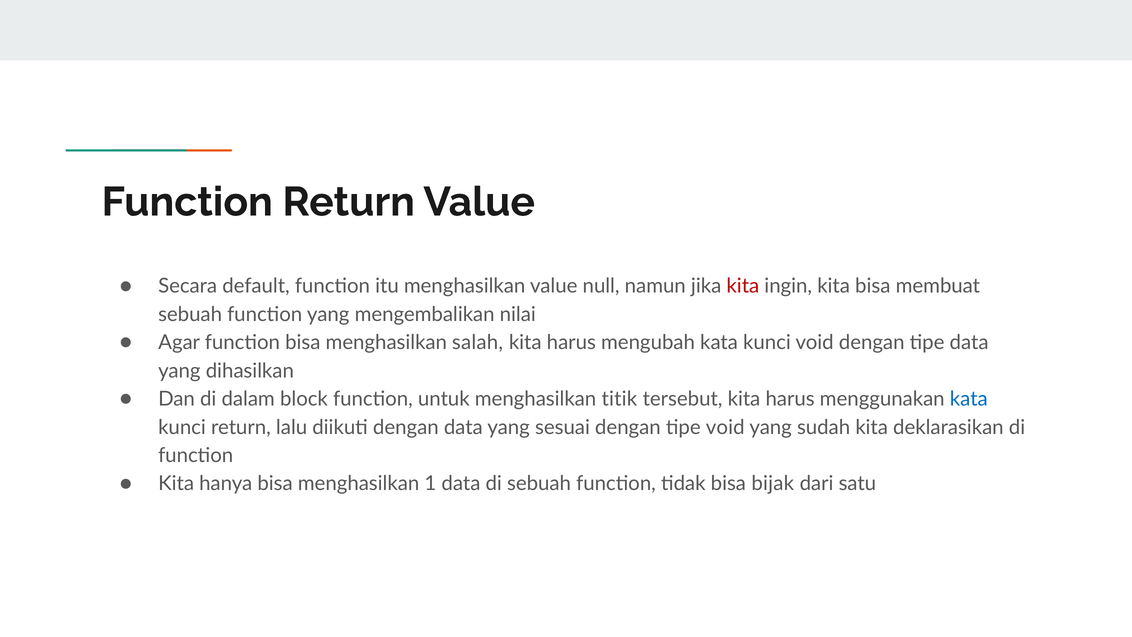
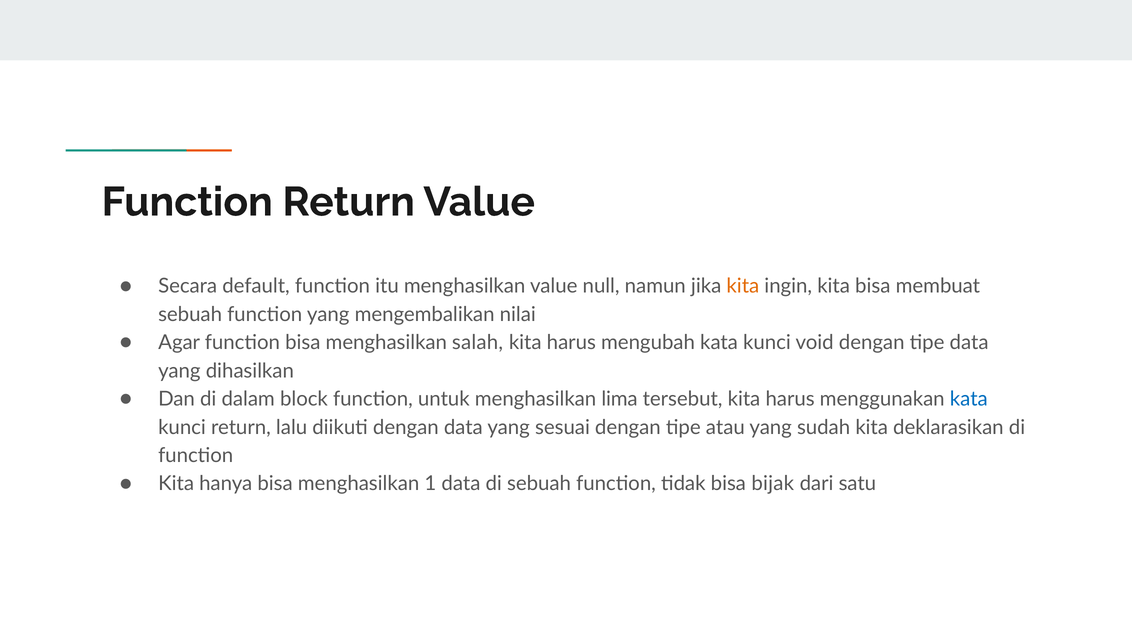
kita at (743, 286) colour: red -> orange
titik: titik -> lima
tipe void: void -> atau
